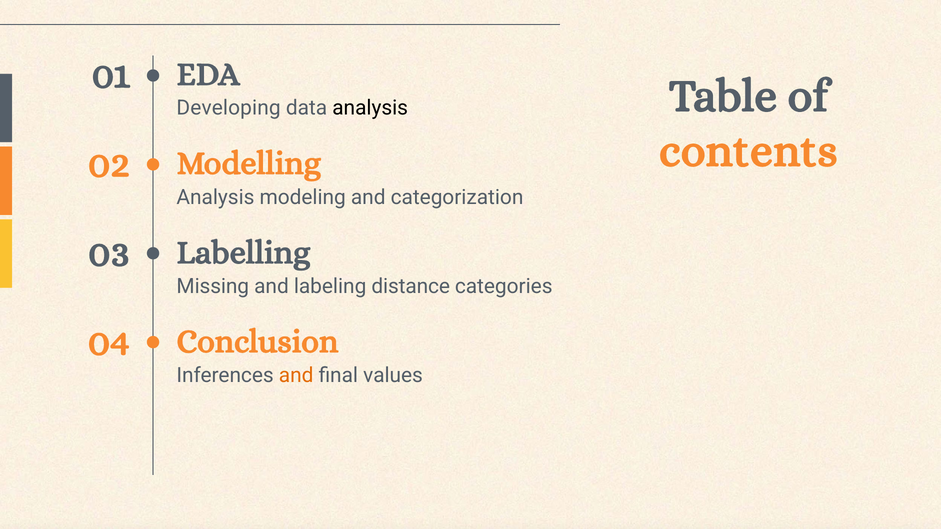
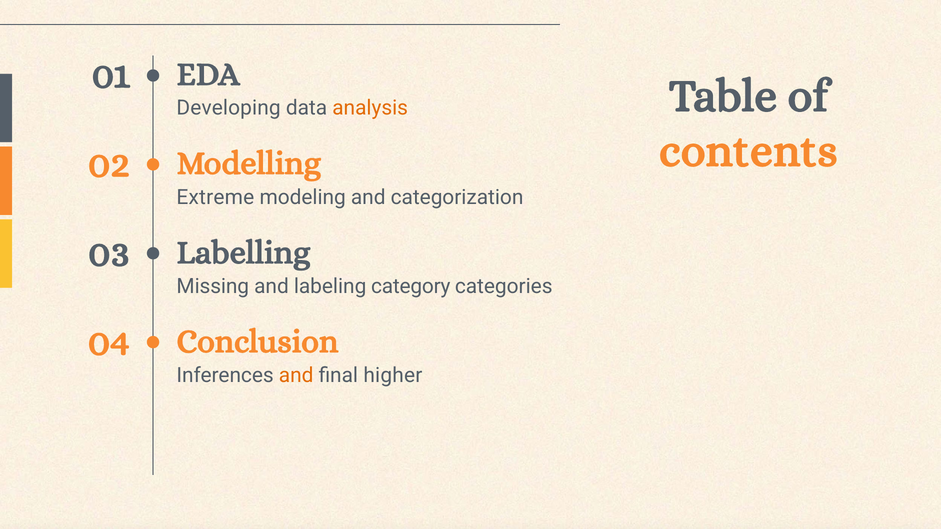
analysis at (370, 108) colour: black -> orange
Analysis at (215, 197): Analysis -> Extreme
distance: distance -> category
values: values -> higher
